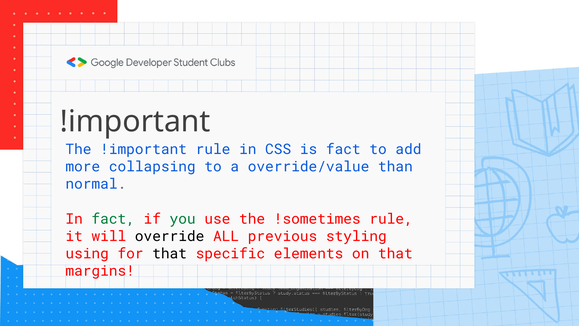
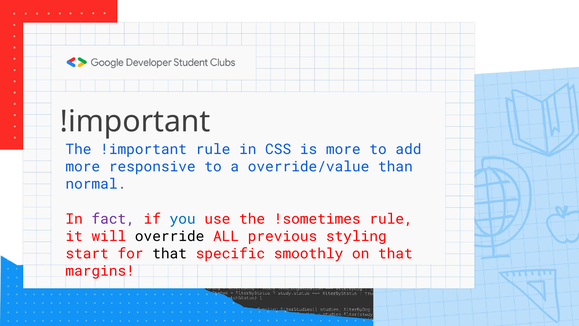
is fact: fact -> more
collapsing: collapsing -> responsive
fact at (113, 219) colour: green -> purple
you colour: green -> blue
using: using -> start
elements: elements -> smoothly
